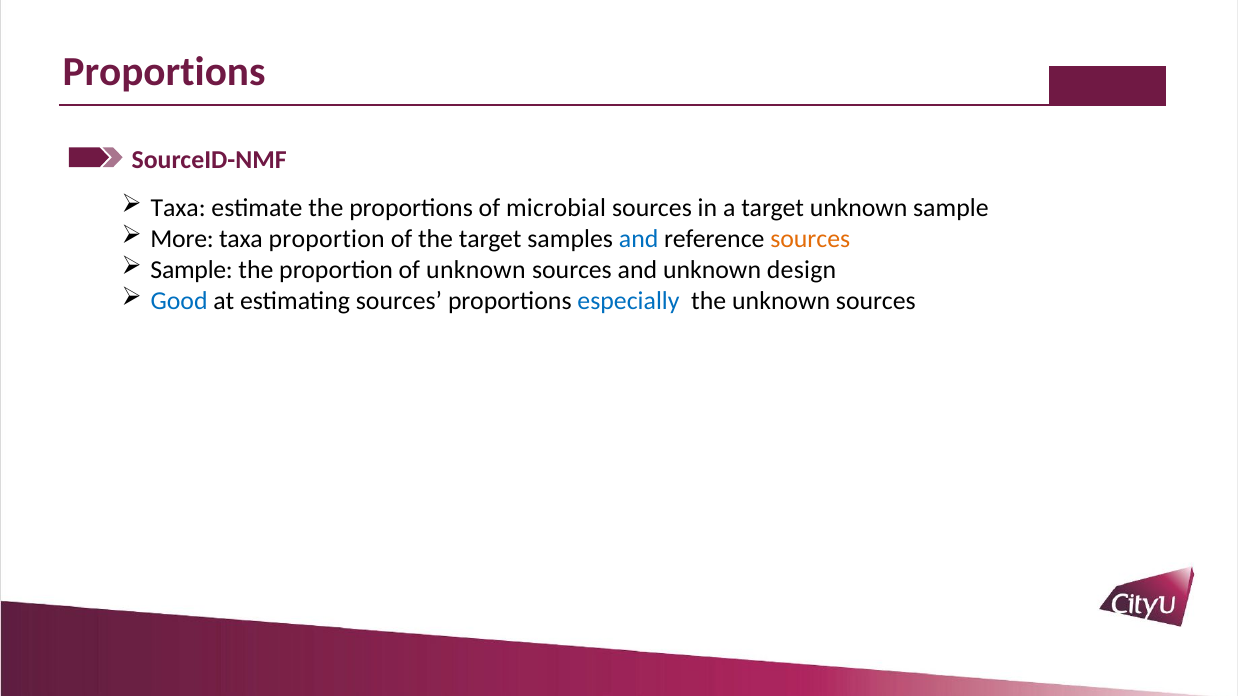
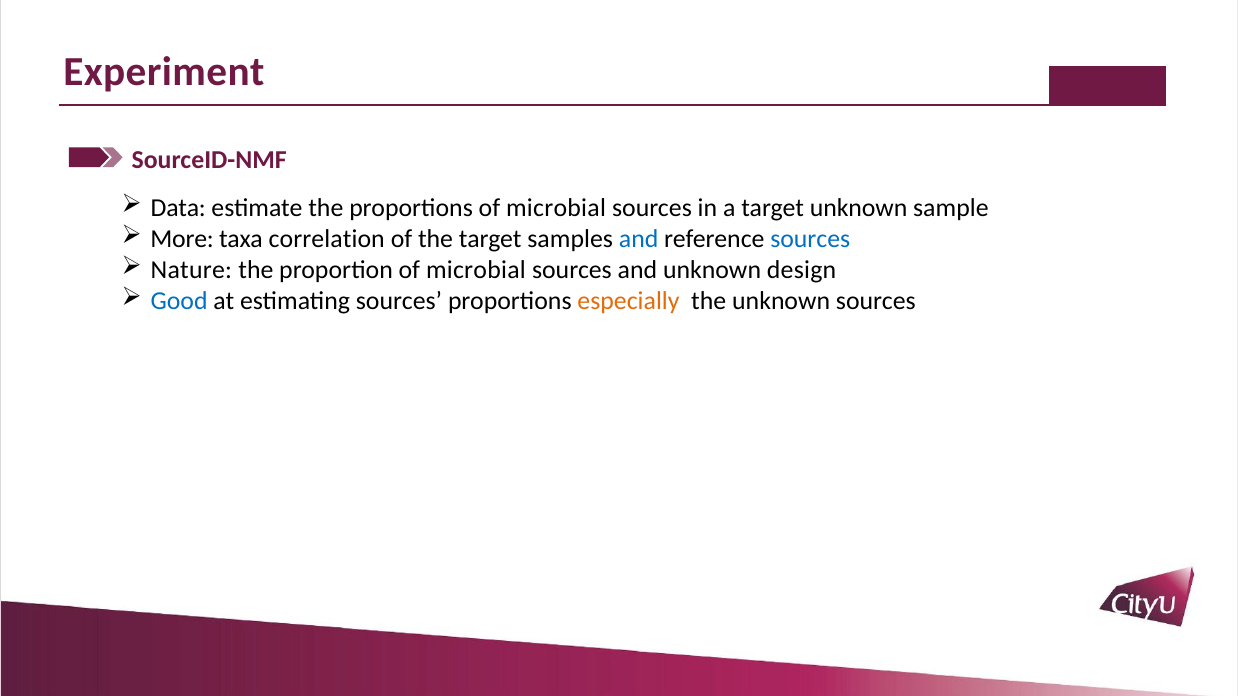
Proportions at (164, 72): Proportions -> Experiment
Taxa at (178, 208): Taxa -> Data
taxa proportion: proportion -> correlation
sources at (810, 239) colour: orange -> blue
Sample at (192, 270): Sample -> Nature
proportion of unknown: unknown -> microbial
especially colour: blue -> orange
